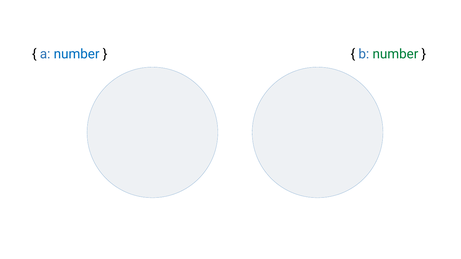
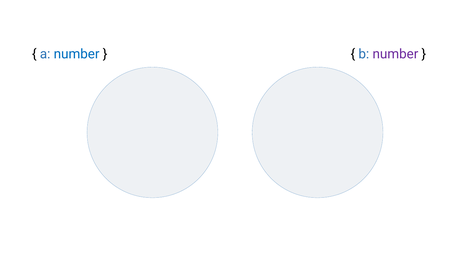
number at (395, 54) colour: green -> purple
